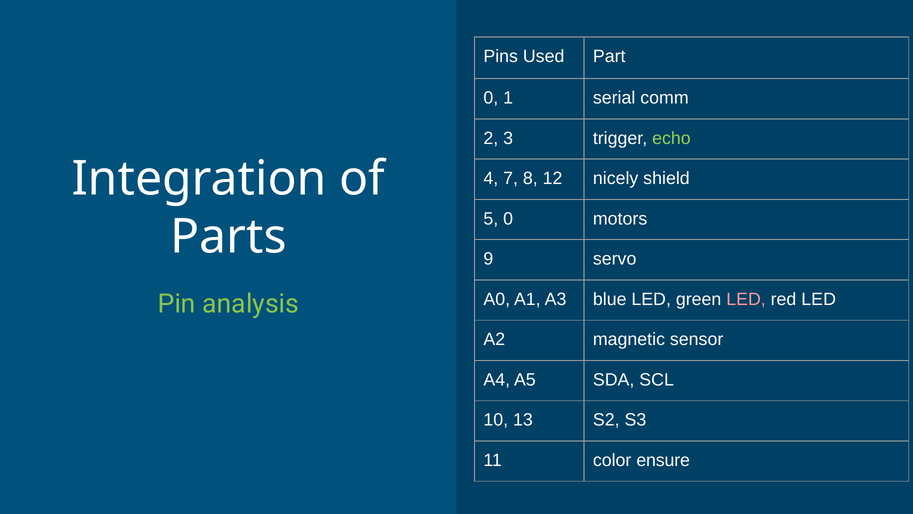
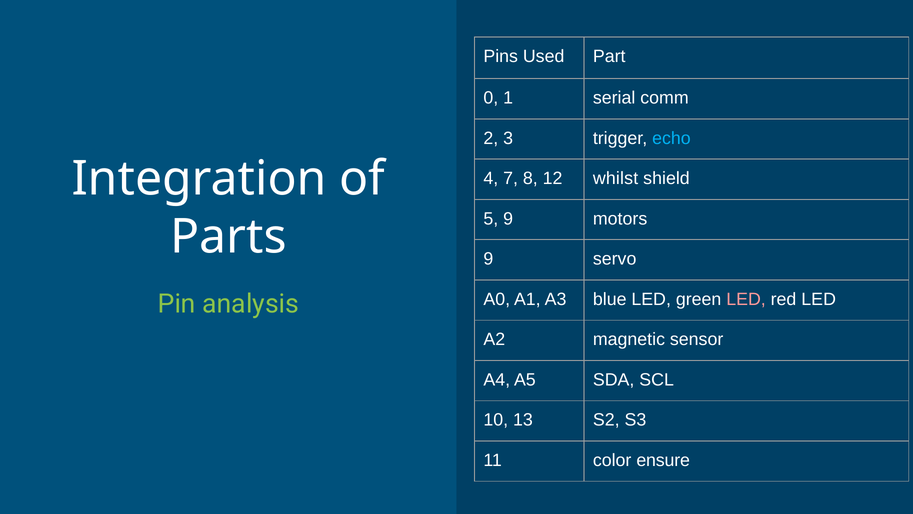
echo colour: light green -> light blue
nicely: nicely -> whilst
5 0: 0 -> 9
